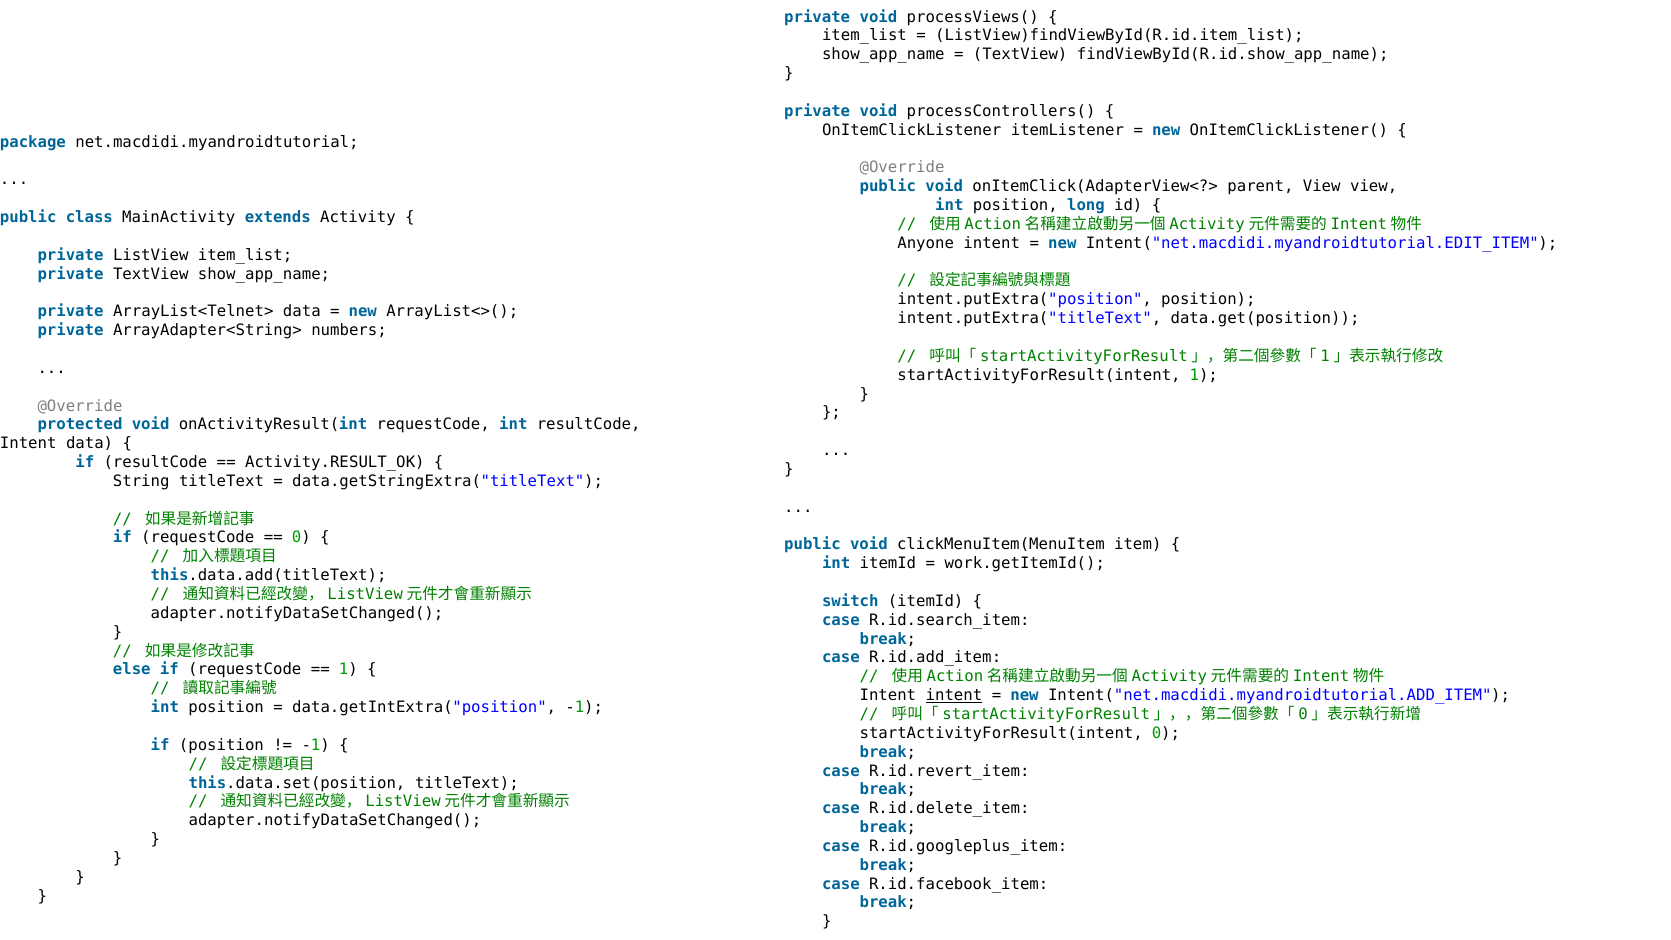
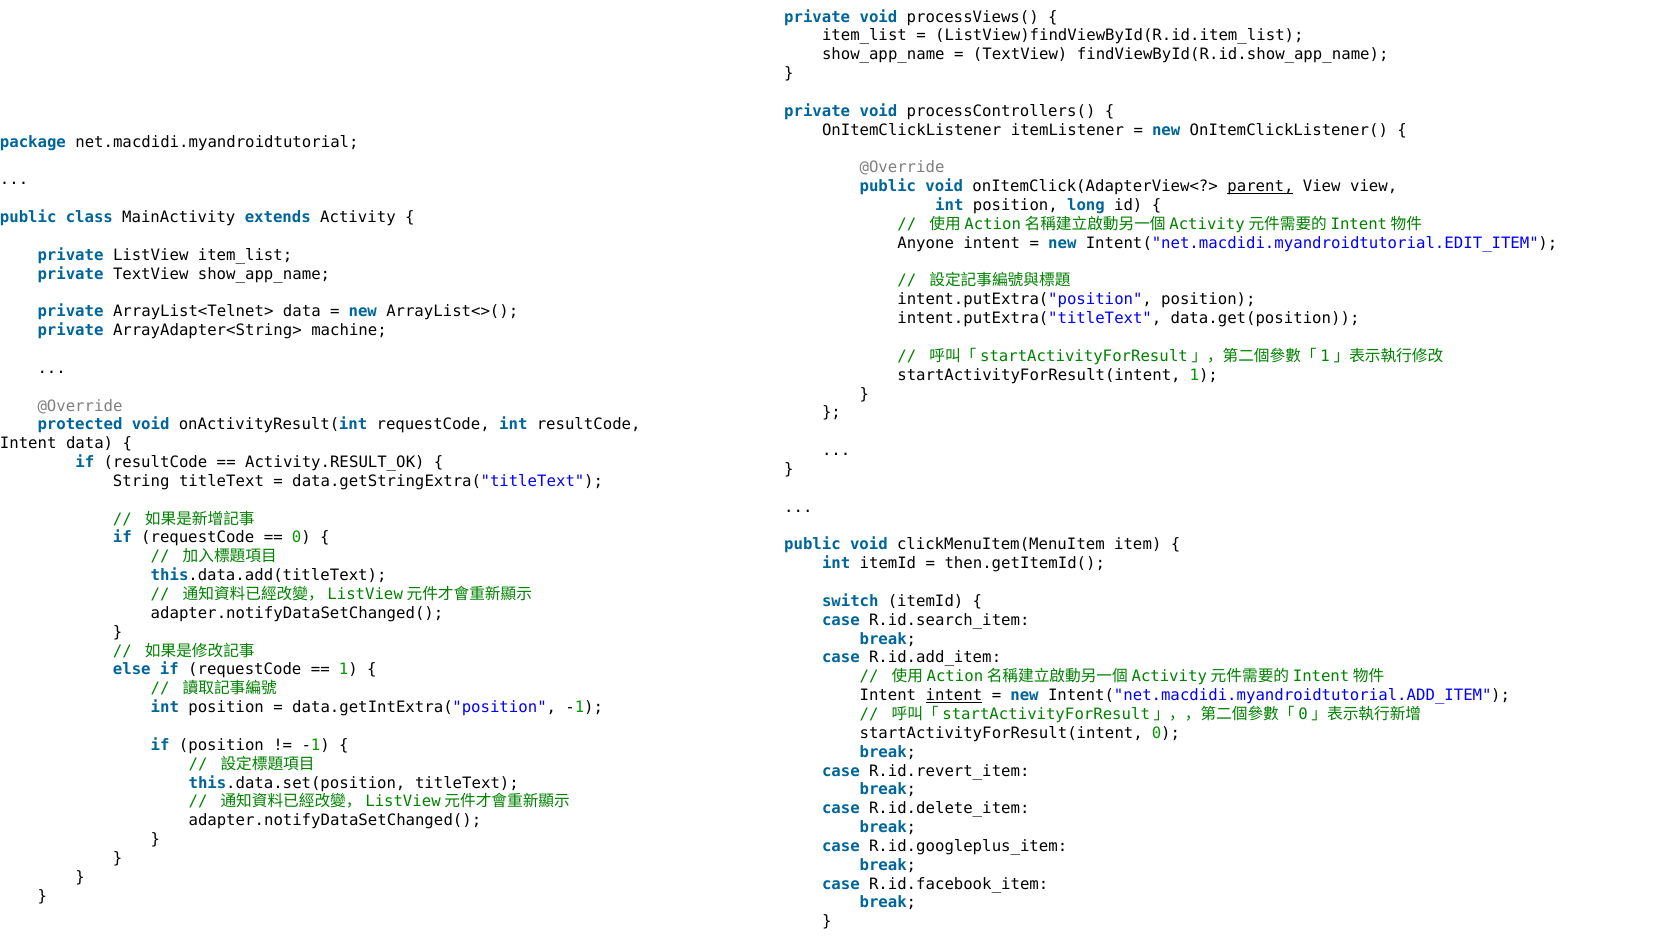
parent underline: none -> present
numbers: numbers -> machine
work.getItemId(: work.getItemId( -> then.getItemId(
